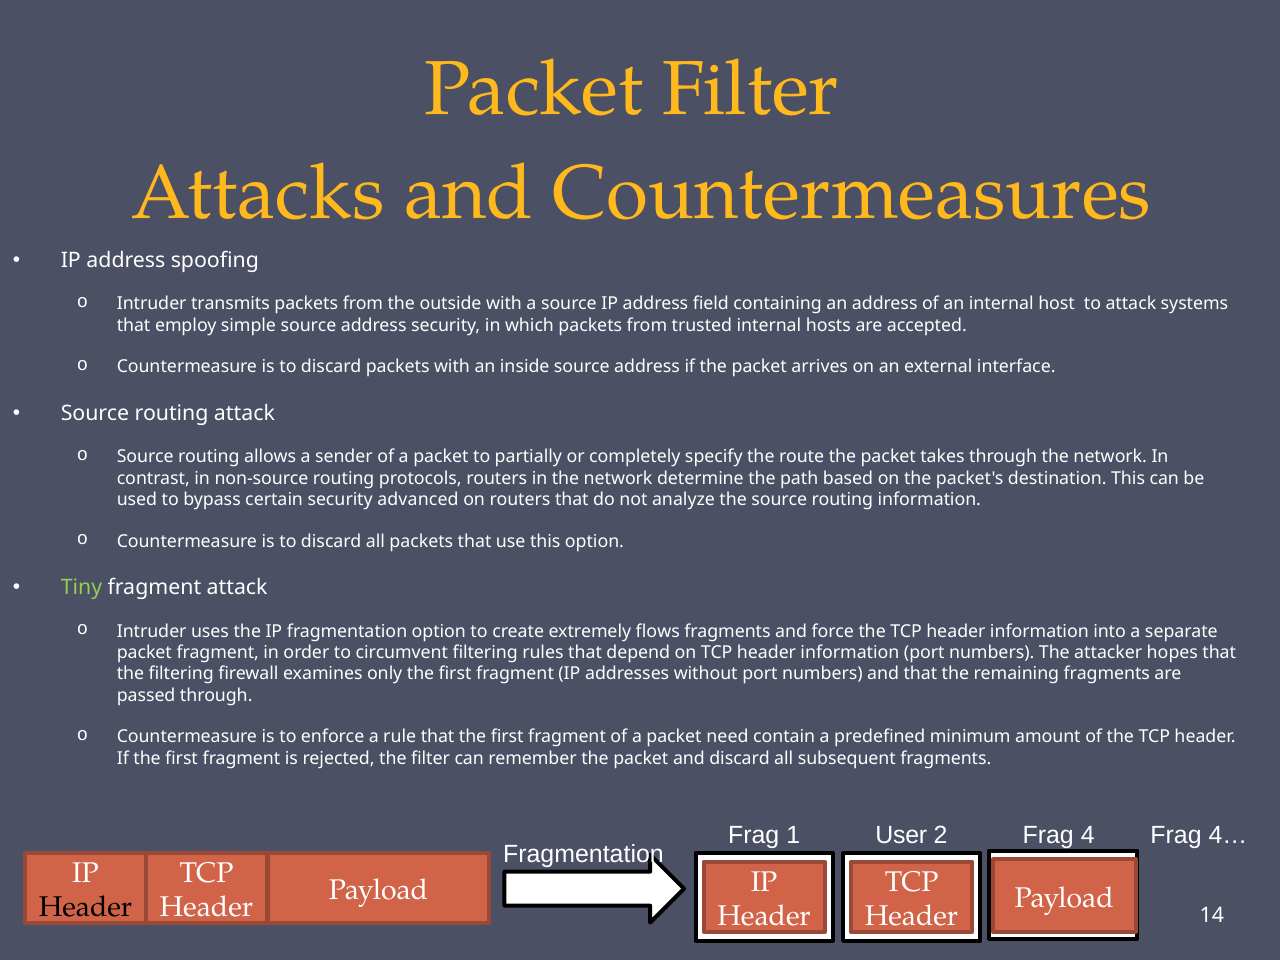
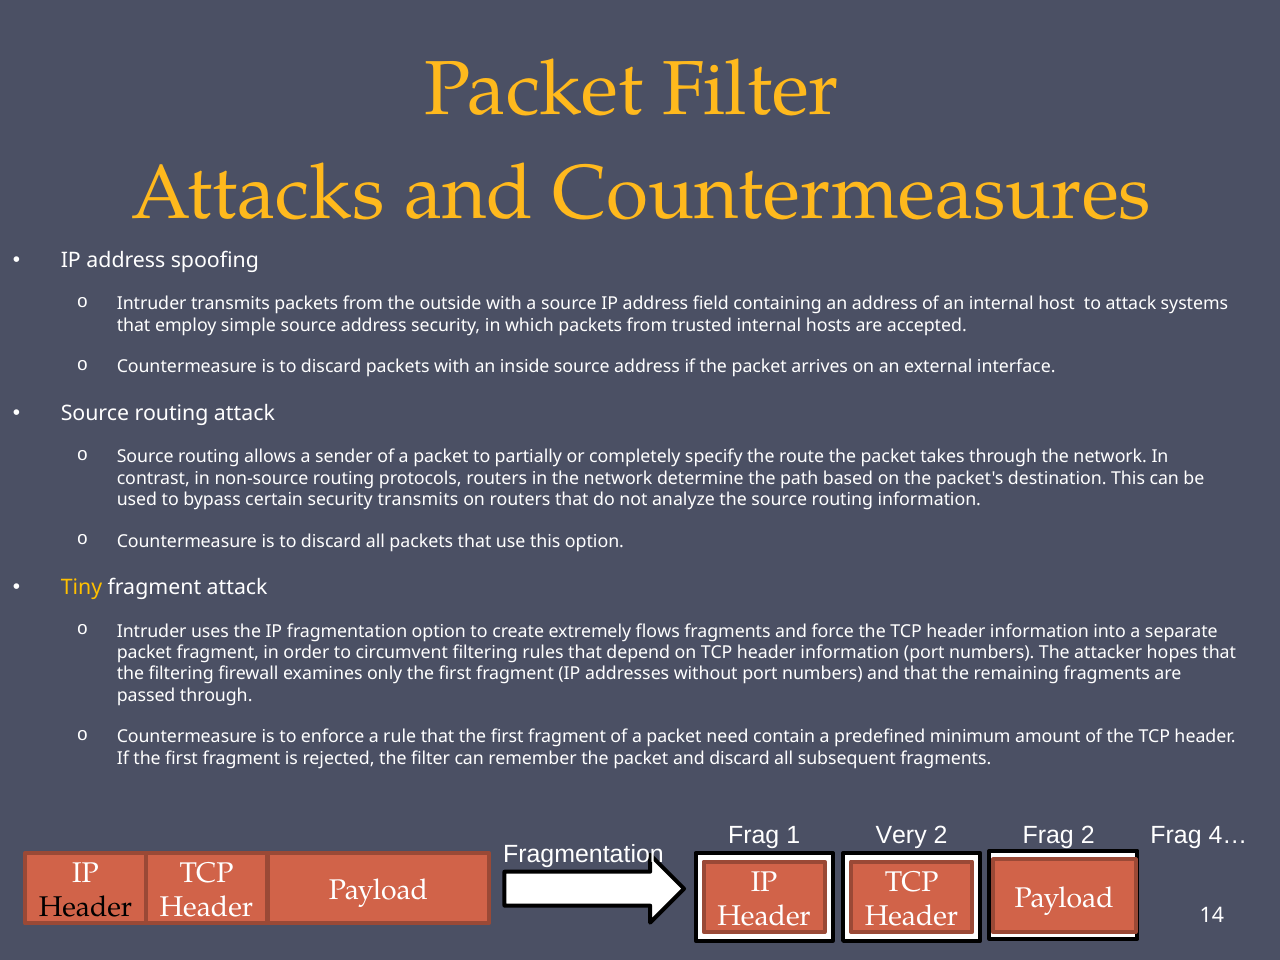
security advanced: advanced -> transmits
Tiny colour: light green -> yellow
User: User -> Very
Frag 4: 4 -> 2
